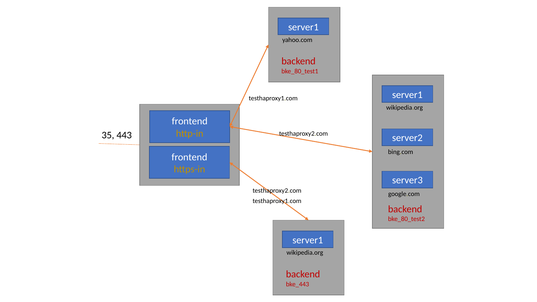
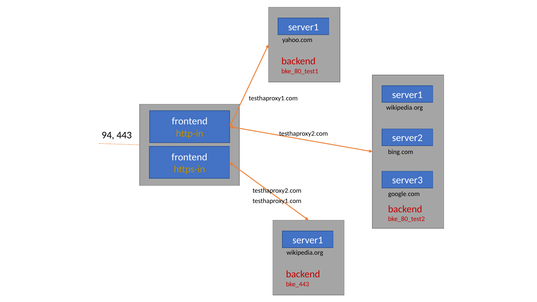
35: 35 -> 94
